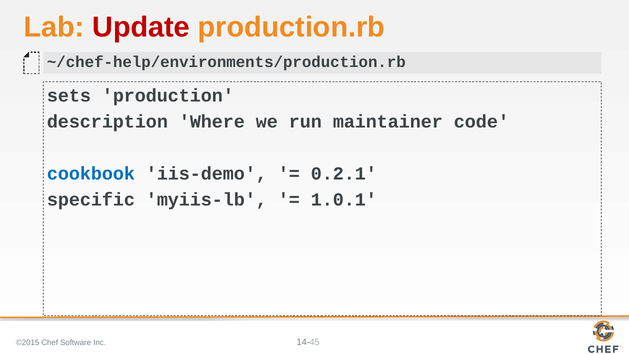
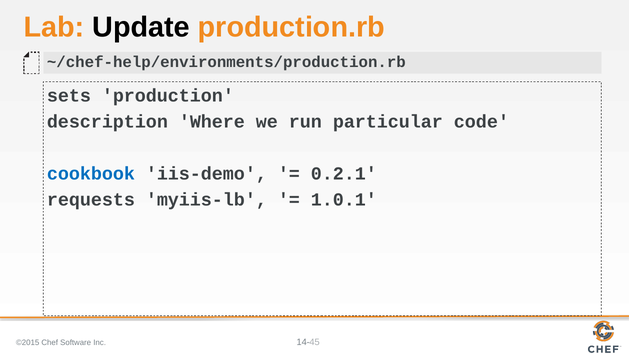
Update colour: red -> black
maintainer: maintainer -> particular
specific: specific -> requests
